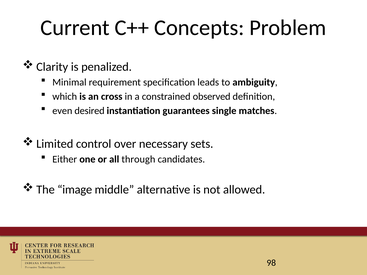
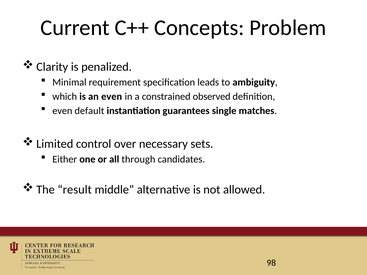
an cross: cross -> even
desired: desired -> default
image: image -> result
